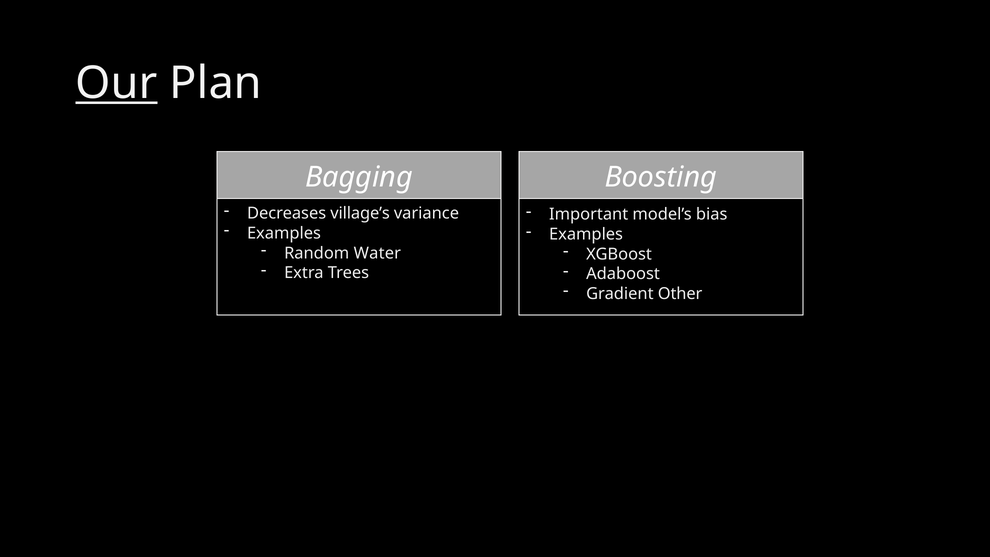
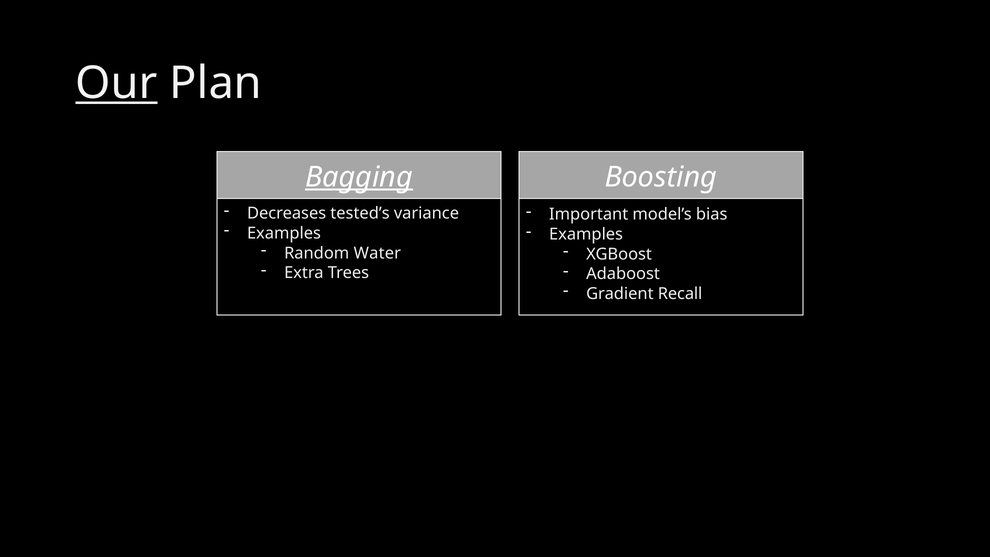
Bagging underline: none -> present
village’s: village’s -> tested’s
Other: Other -> Recall
